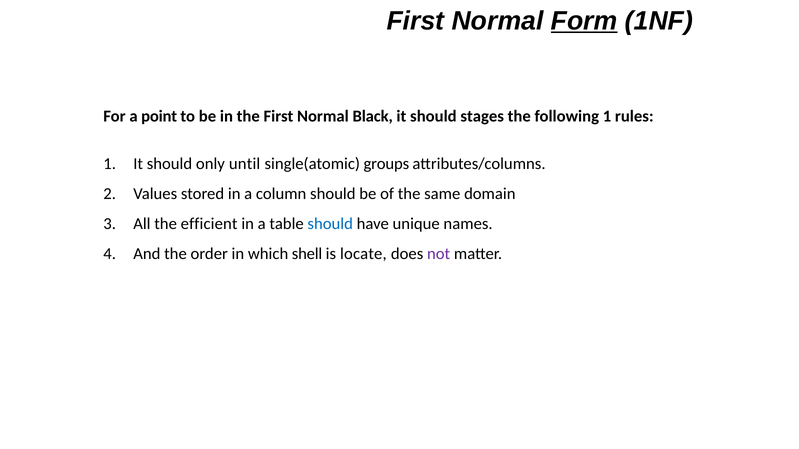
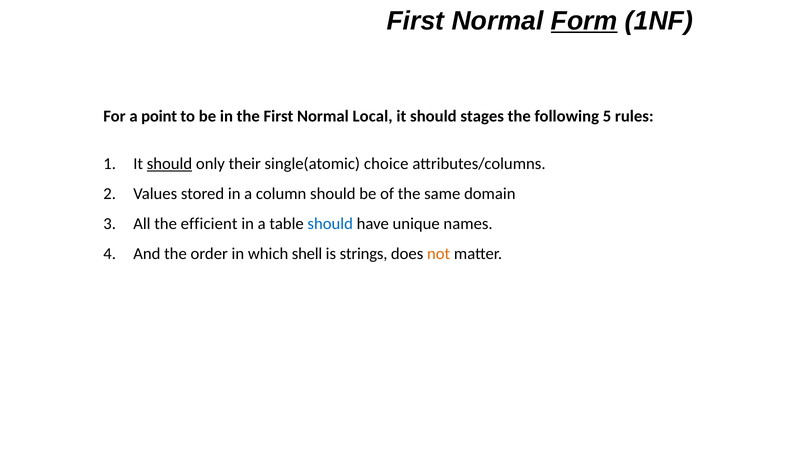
Black: Black -> Local
following 1: 1 -> 5
should at (169, 164) underline: none -> present
until: until -> their
groups: groups -> choice
locate: locate -> strings
not colour: purple -> orange
